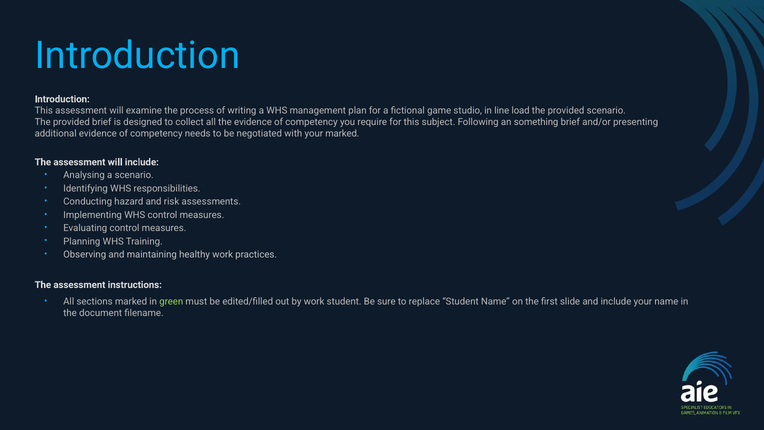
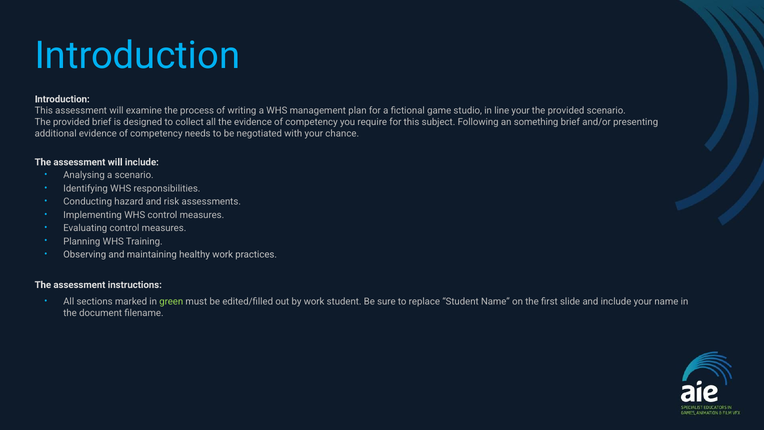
line load: load -> your
your marked: marked -> chance
